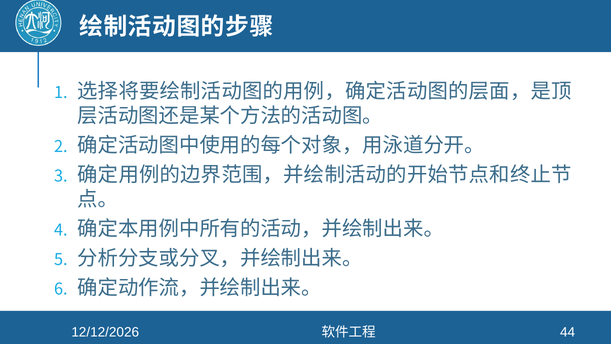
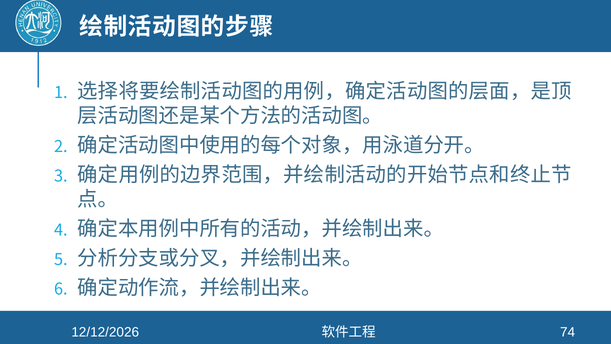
44: 44 -> 74
